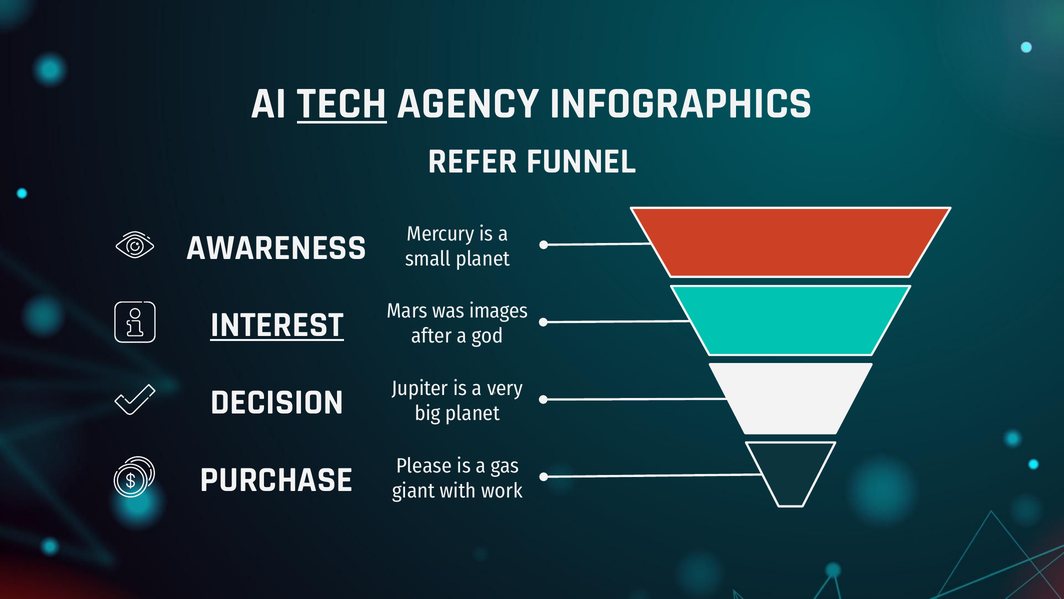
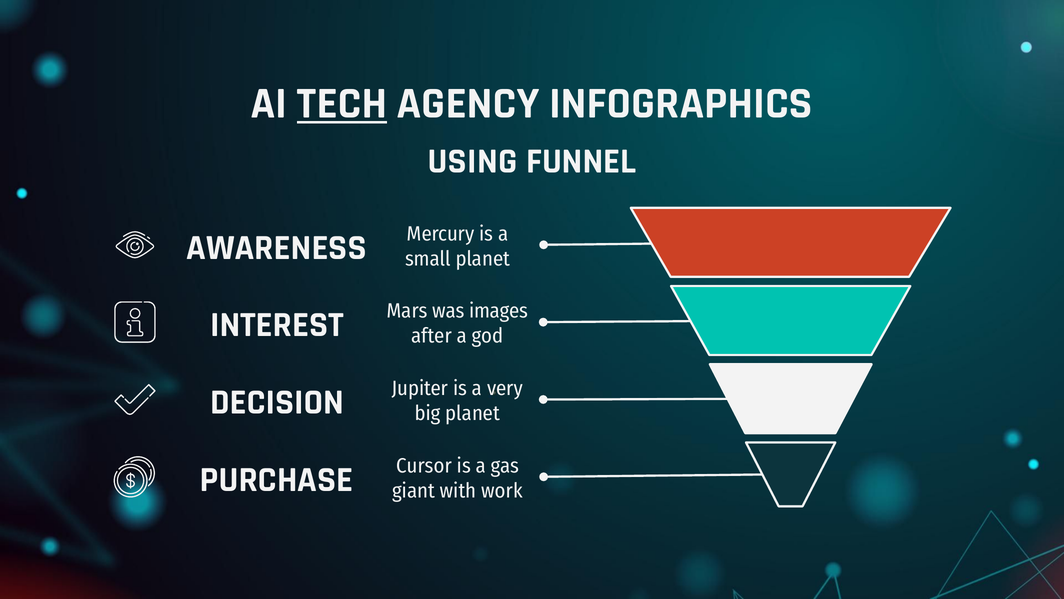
REFER: REFER -> USING
INTEREST underline: present -> none
Please: Please -> Cursor
